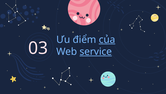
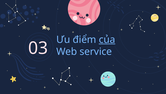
service underline: present -> none
